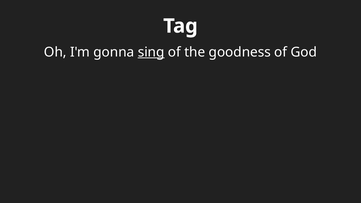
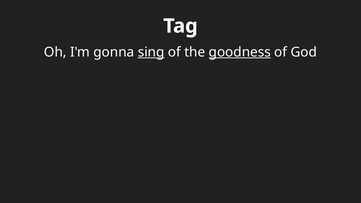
goodness underline: none -> present
